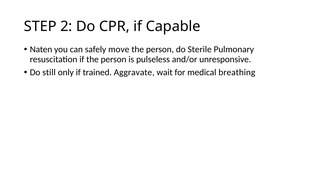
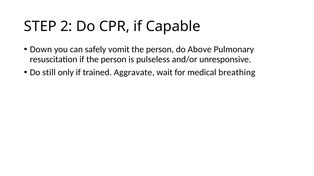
Naten: Naten -> Down
move: move -> vomit
Sterile: Sterile -> Above
